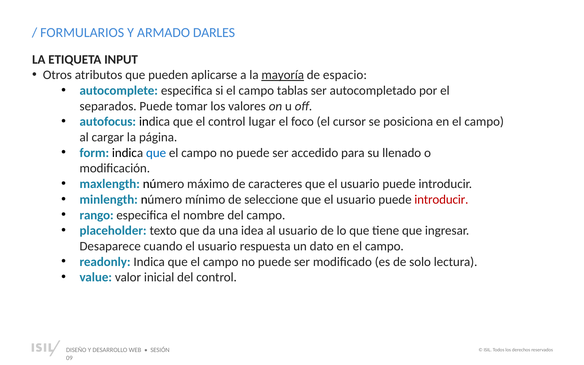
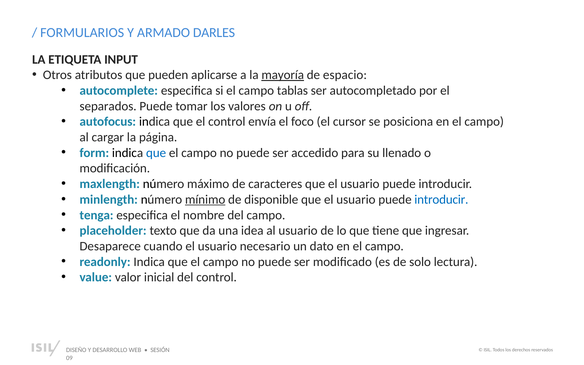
lugar: lugar -> envía
mínimo underline: none -> present
seleccione: seleccione -> disponible
introducir at (441, 200) colour: red -> blue
rango: rango -> tenga
respuesta: respuesta -> necesario
